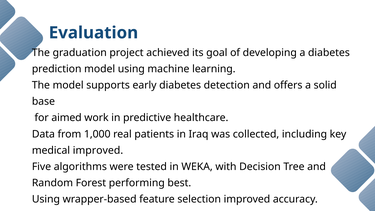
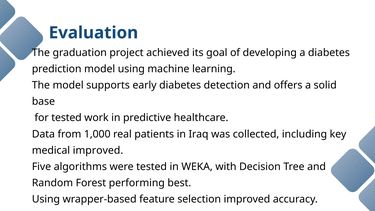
for aimed: aimed -> tested
